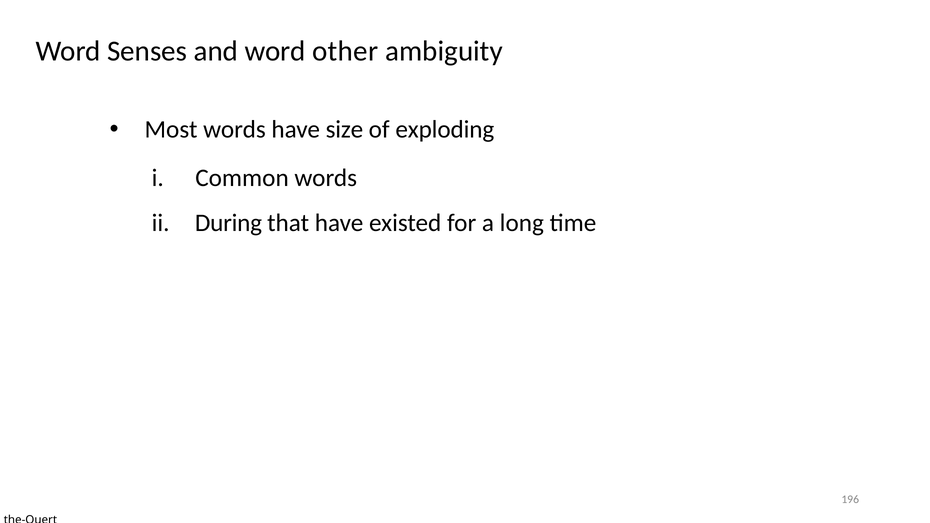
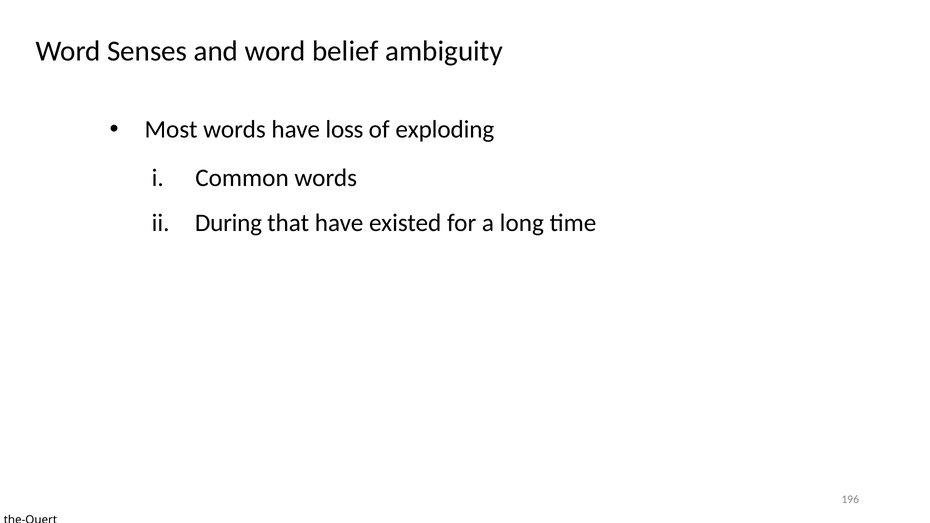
other: other -> belief
size: size -> loss
